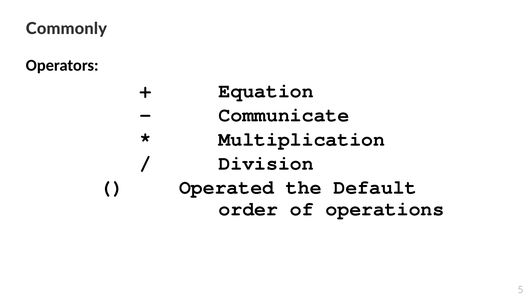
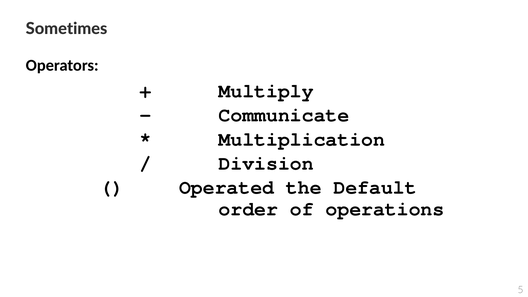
Commonly: Commonly -> Sometimes
Equation: Equation -> Multiply
